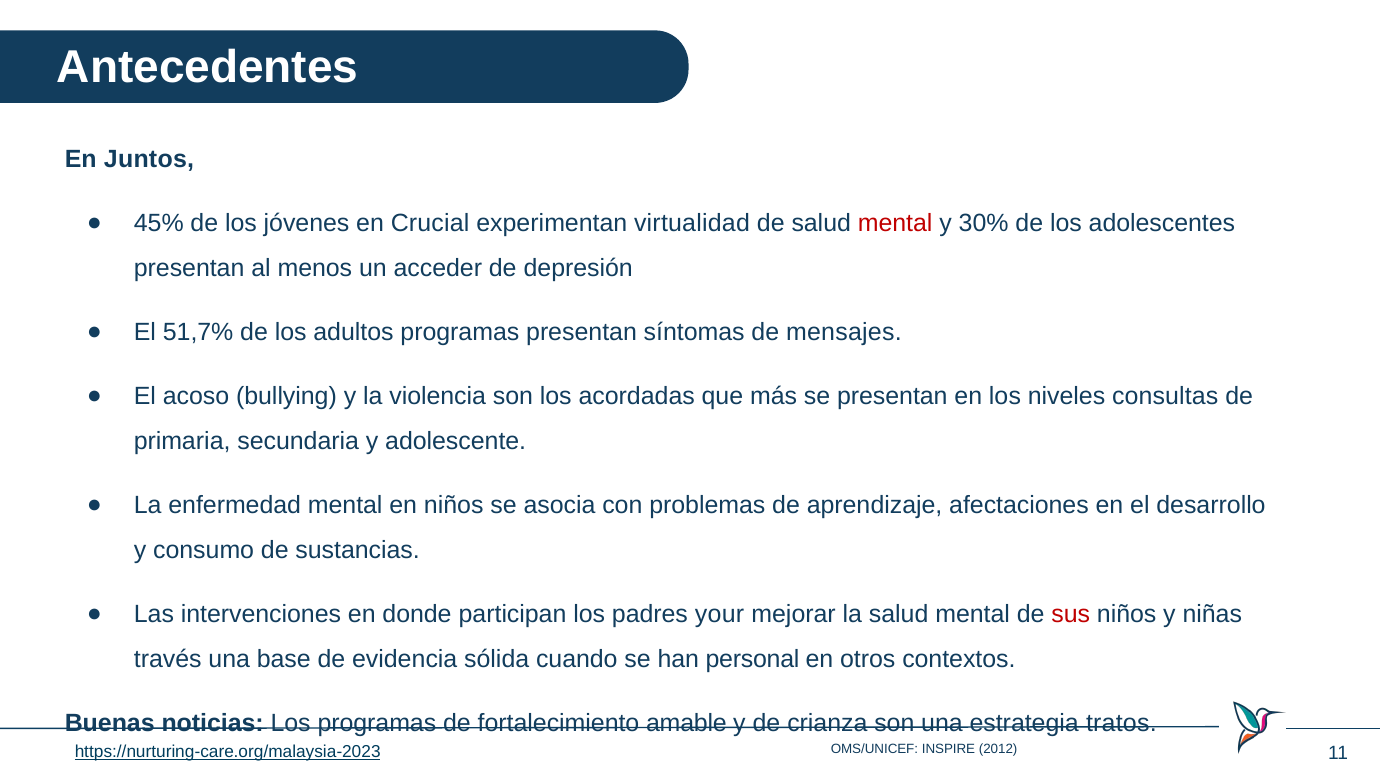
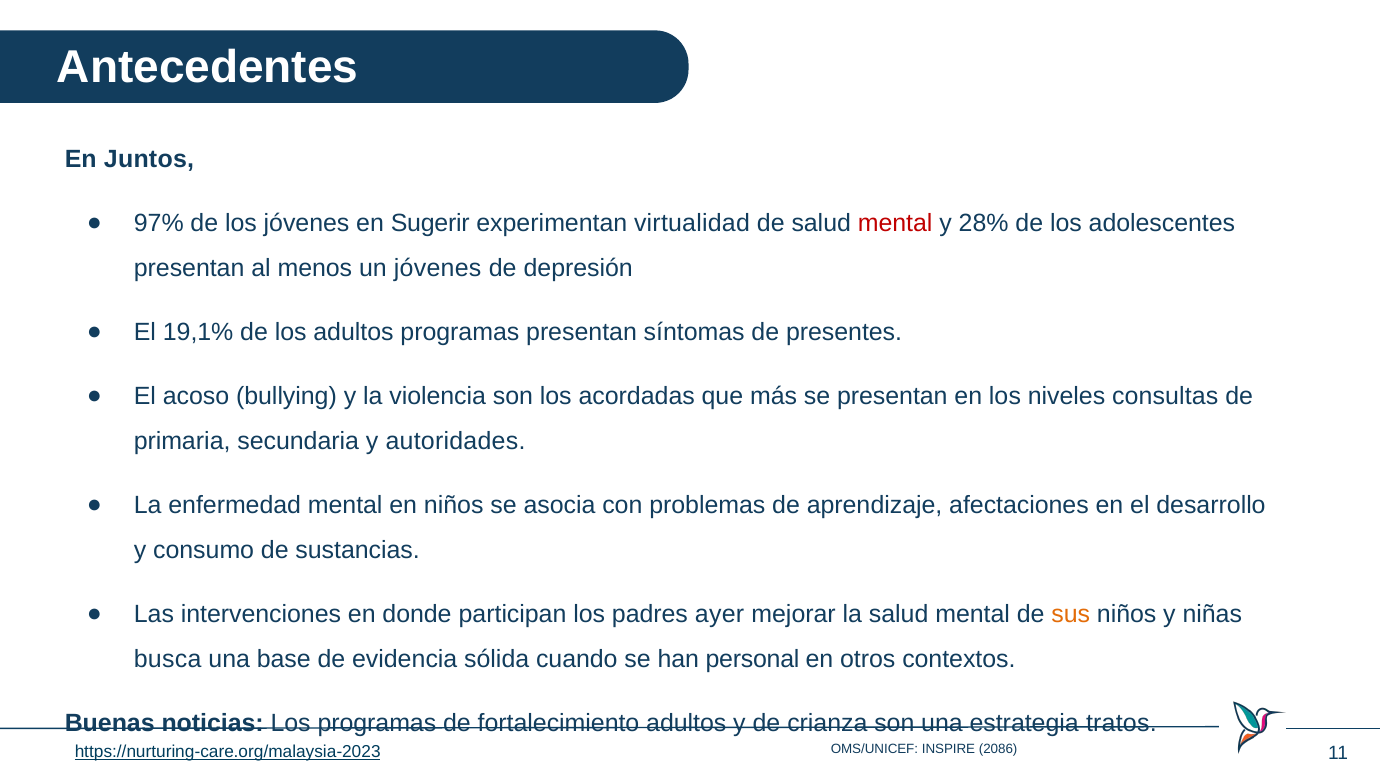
45%: 45% -> 97%
Crucial: Crucial -> Sugerir
30%: 30% -> 28%
un acceder: acceder -> jóvenes
51,7%: 51,7% -> 19,1%
mensajes: mensajes -> presentes
adolescente: adolescente -> autoridades
your: your -> ayer
sus colour: red -> orange
través: través -> busca
fortalecimiento amable: amable -> adultos
2012: 2012 -> 2086
